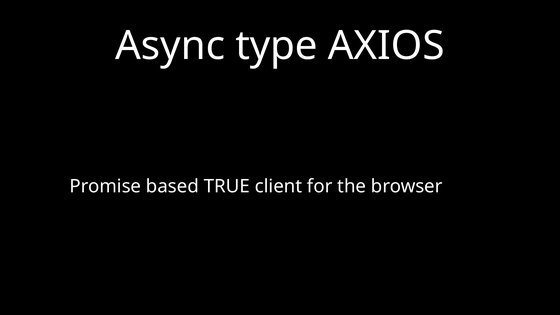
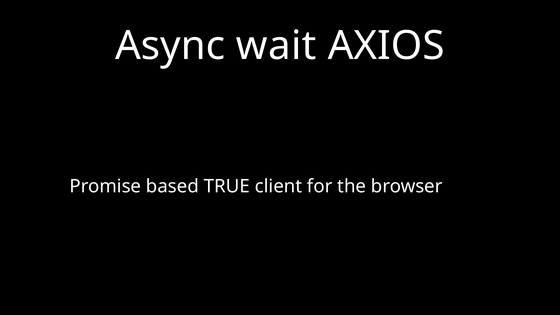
type: type -> wait
